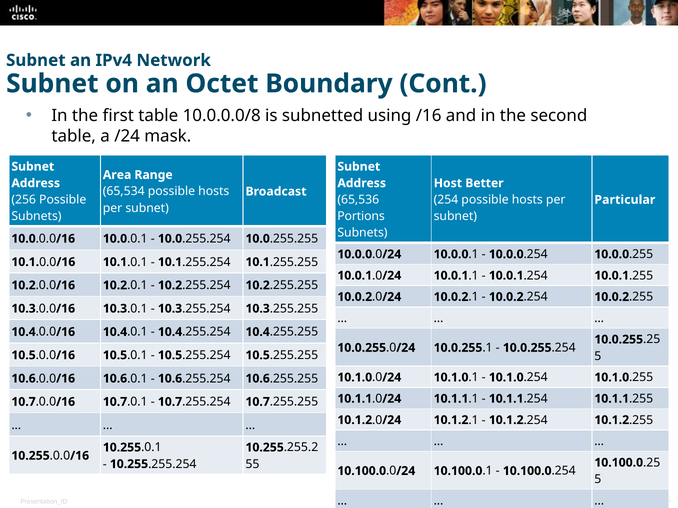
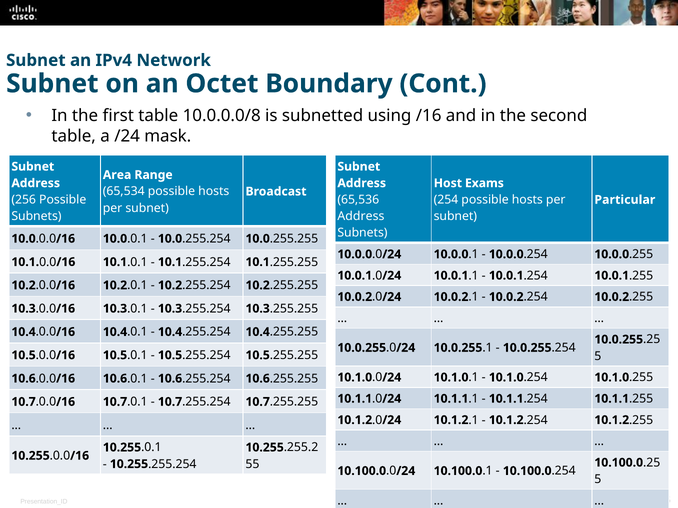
Better: Better -> Exams
Portions at (361, 217): Portions -> Address
